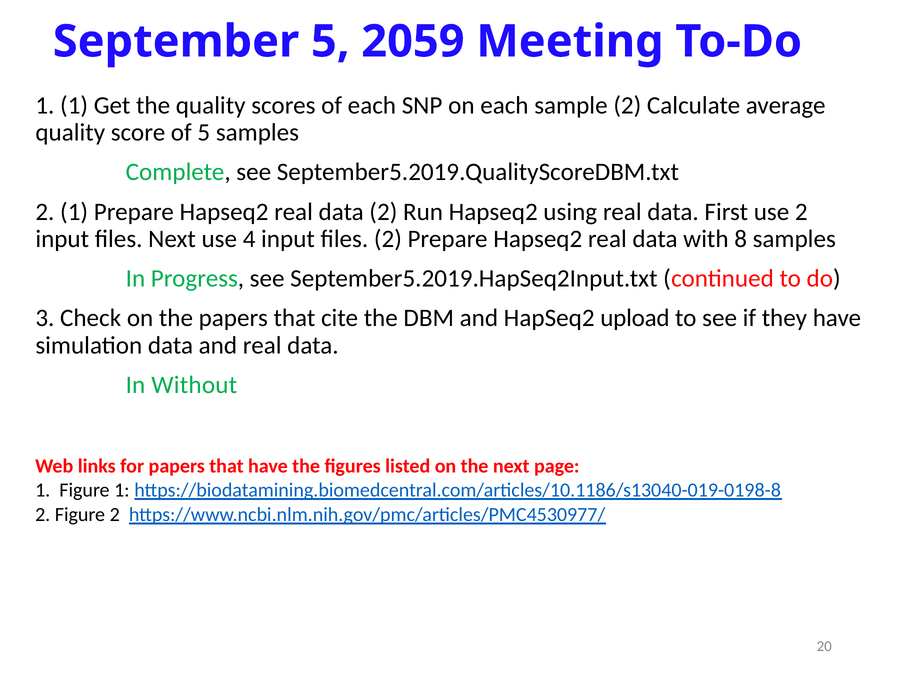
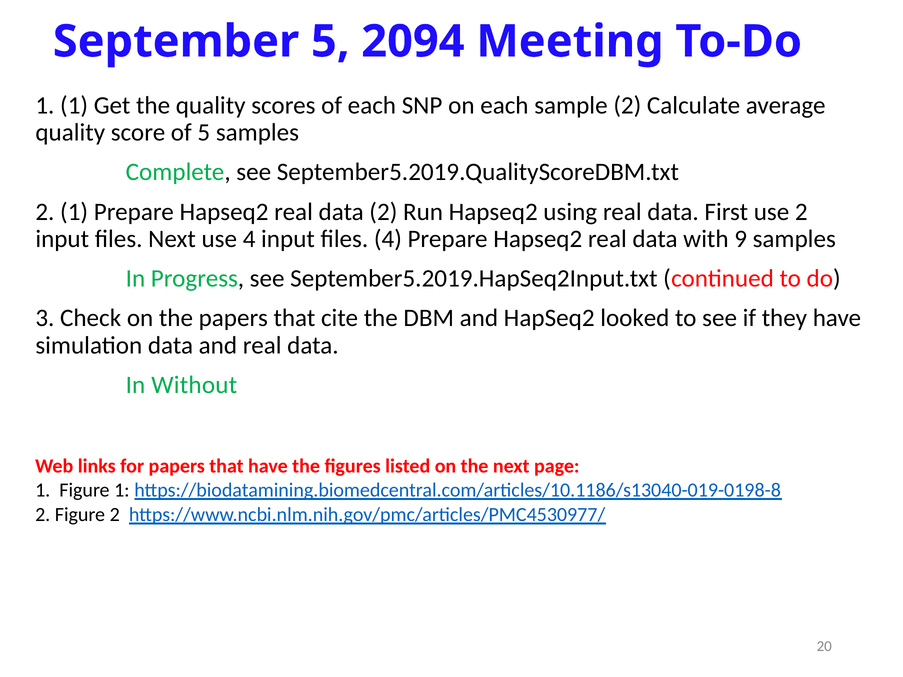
2059: 2059 -> 2094
files 2: 2 -> 4
8: 8 -> 9
upload: upload -> looked
